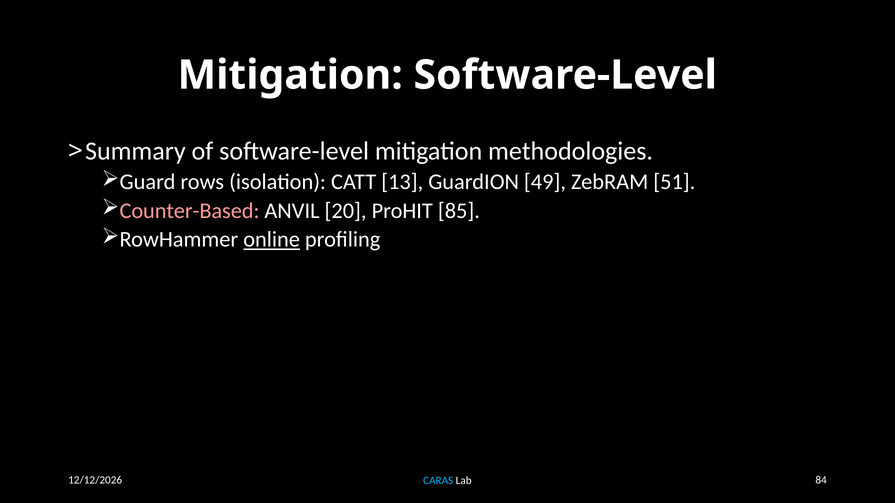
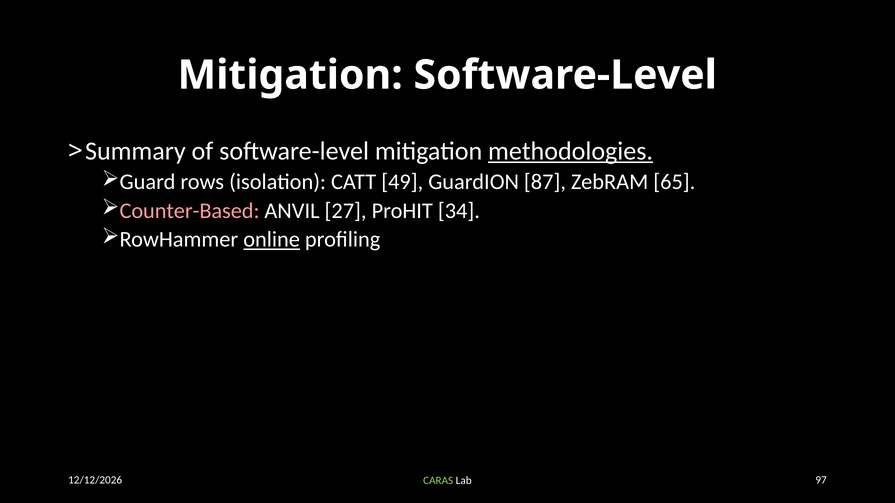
methodologies underline: none -> present
13: 13 -> 49
49: 49 -> 87
51: 51 -> 65
20: 20 -> 27
85: 85 -> 34
CARAS colour: light blue -> light green
84: 84 -> 97
